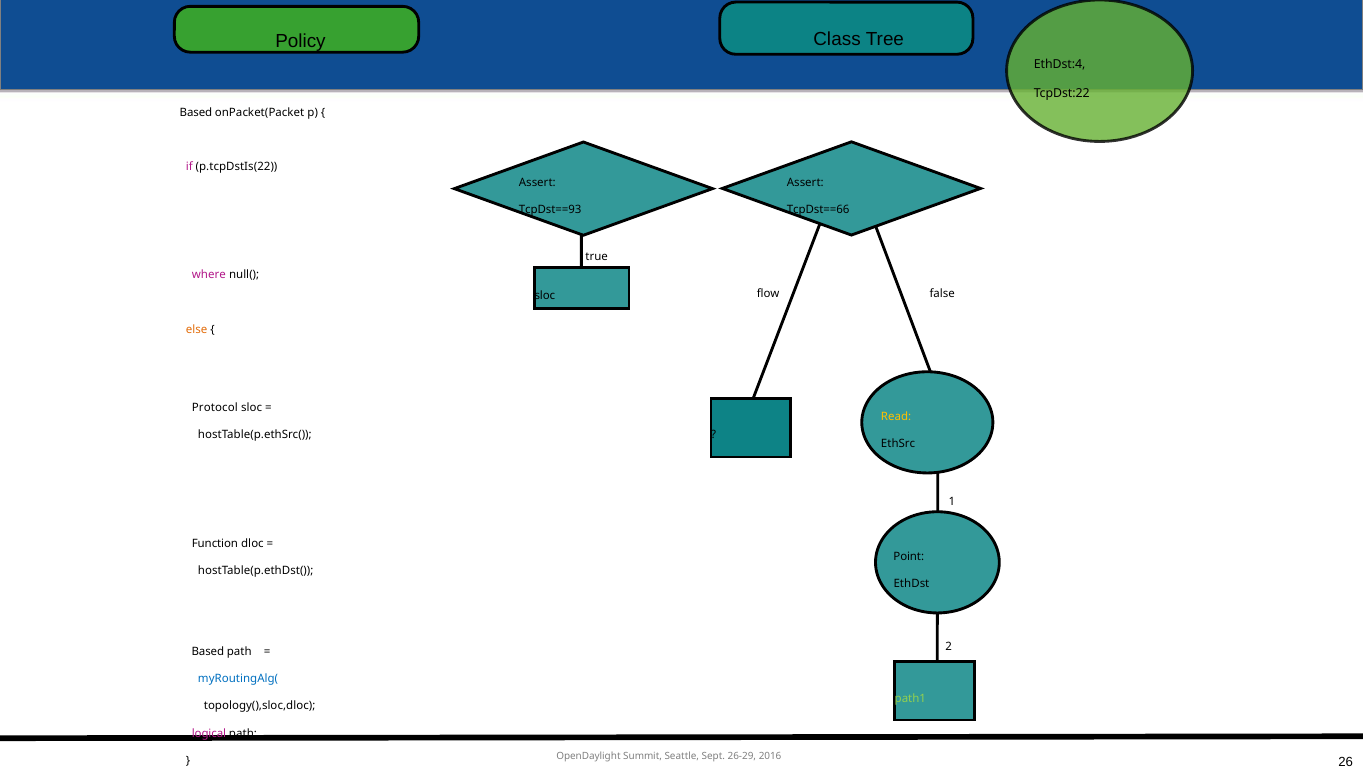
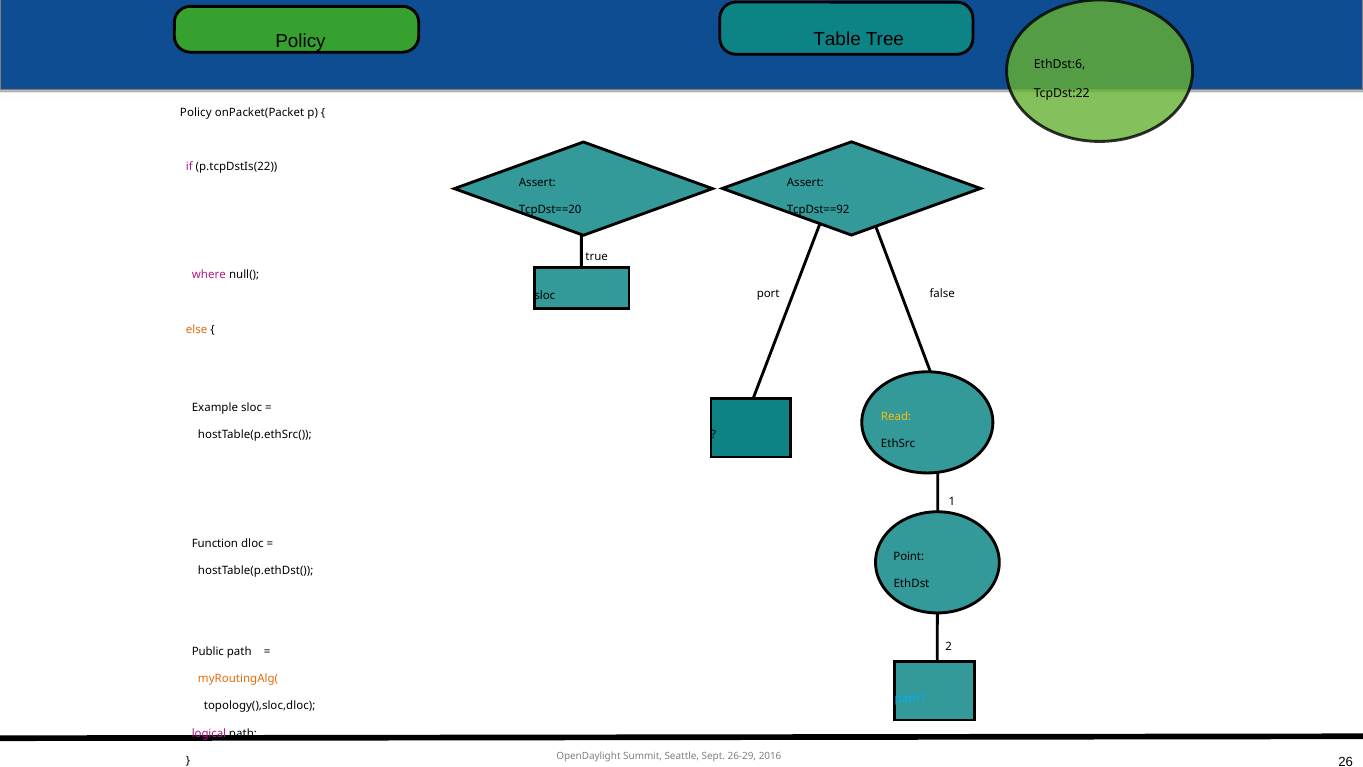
Class: Class -> Table
EthDst:4: EthDst:4 -> EthDst:6
Based at (196, 112): Based -> Policy
TcpDst==66: TcpDst==66 -> TcpDst==92
TcpDst==93: TcpDst==93 -> TcpDst==20
flow: flow -> port
Protocol: Protocol -> Example
Based at (208, 652): Based -> Public
myRoutingAlg( colour: blue -> orange
path1 colour: light green -> light blue
